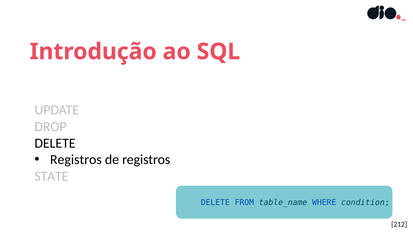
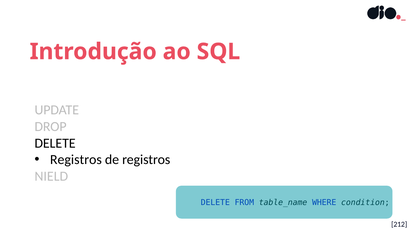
STATE: STATE -> NIELD
